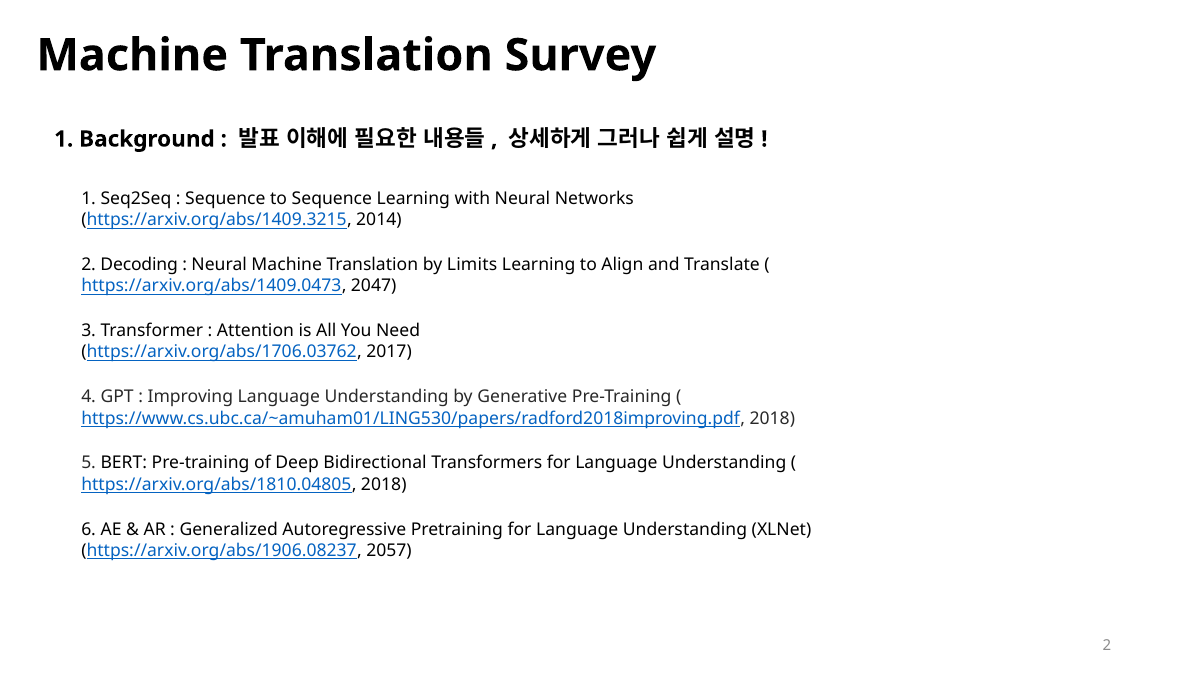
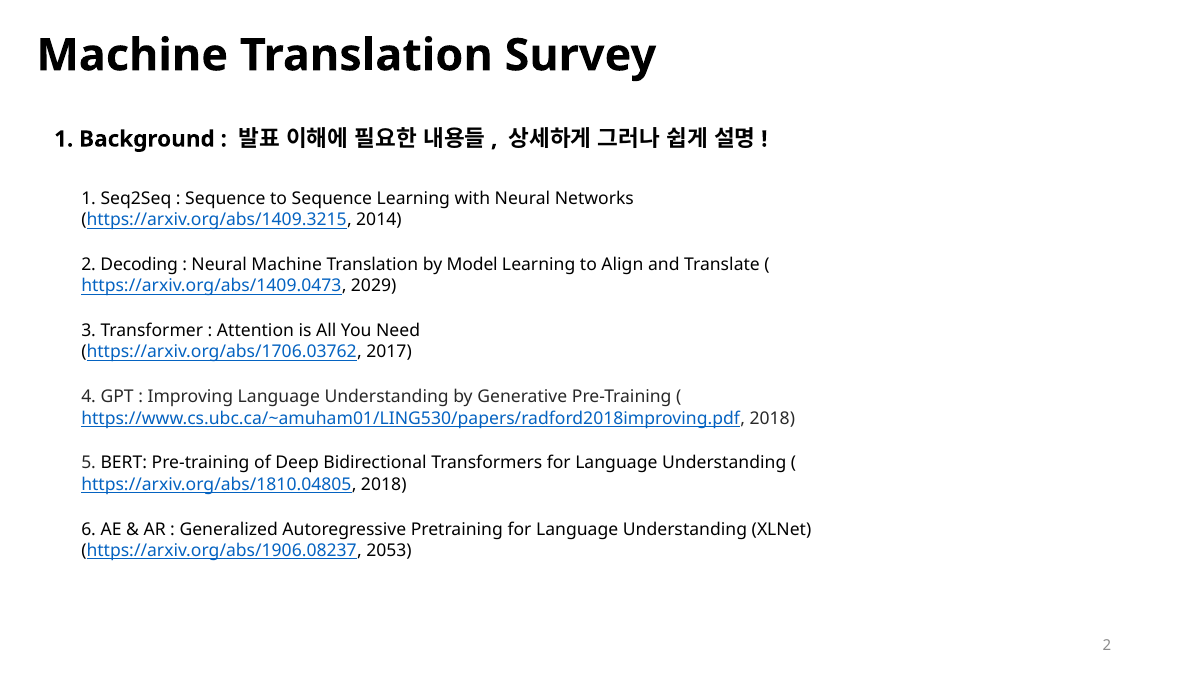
Limits: Limits -> Model
2047: 2047 -> 2029
2057: 2057 -> 2053
